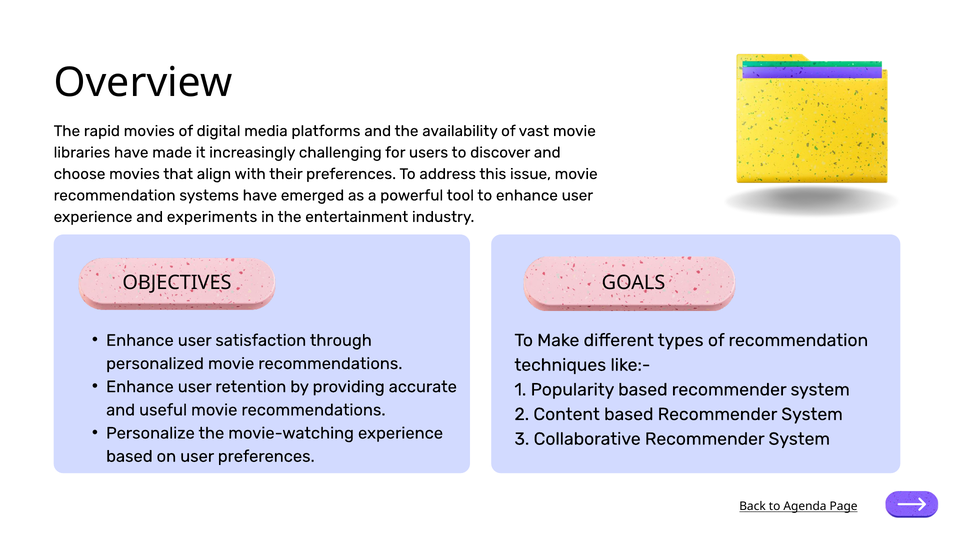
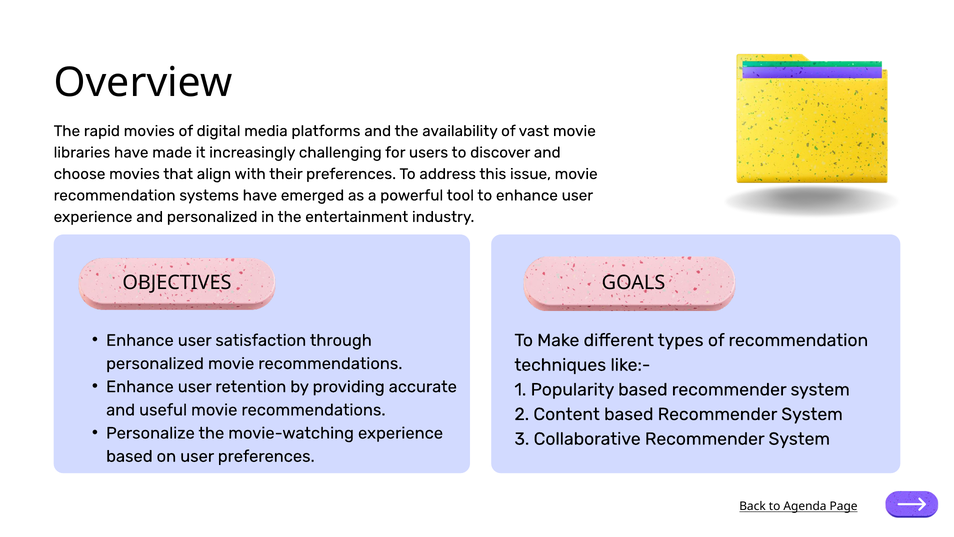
and experiments: experiments -> personalized
